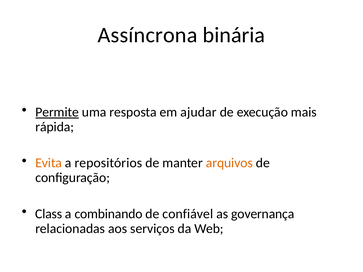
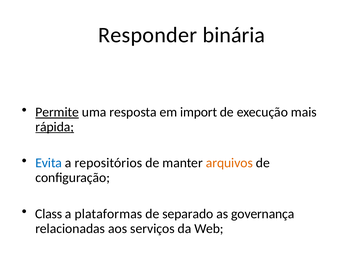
Assíncrona: Assíncrona -> Responder
ajudar: ajudar -> import
rápida underline: none -> present
Evita colour: orange -> blue
combinando: combinando -> plataformas
confiável: confiável -> separado
